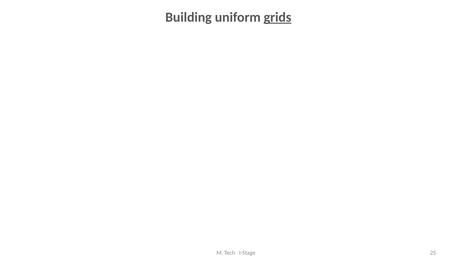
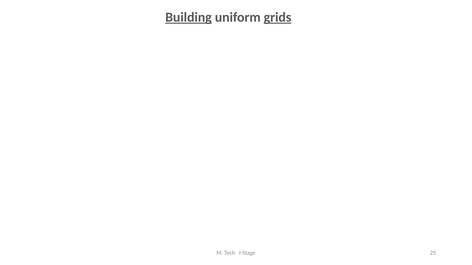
Building underline: none -> present
